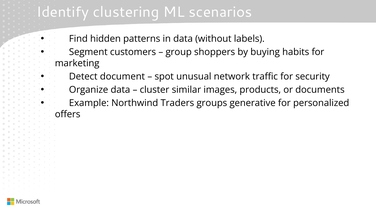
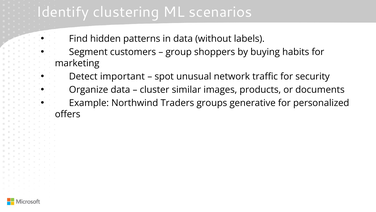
document: document -> important
